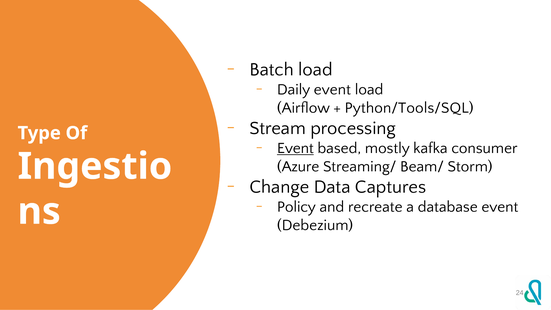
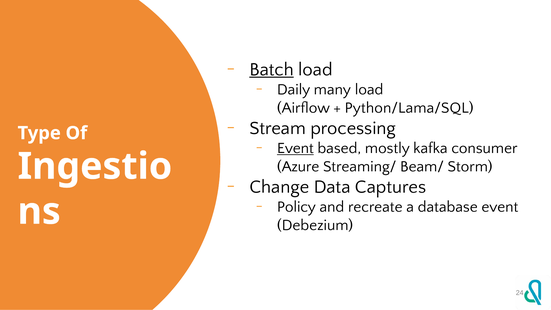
Batch underline: none -> present
Daily event: event -> many
Python/Tools/SQL: Python/Tools/SQL -> Python/Lama/SQL
